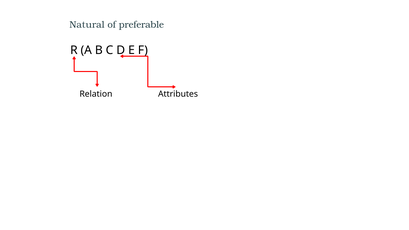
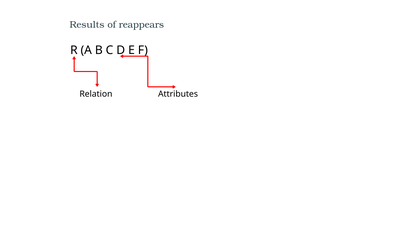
Natural: Natural -> Results
preferable: preferable -> reappears
